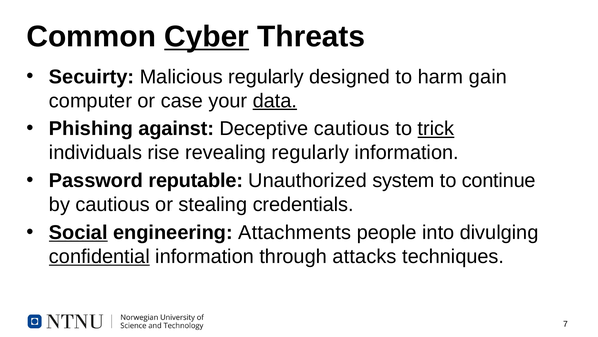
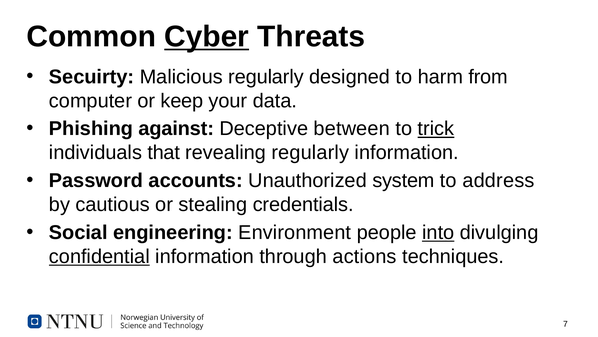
gain: gain -> from
case: case -> keep
data underline: present -> none
Deceptive cautious: cautious -> between
rise: rise -> that
reputable: reputable -> accounts
continue: continue -> address
Social underline: present -> none
Attachments: Attachments -> Environment
into underline: none -> present
attacks: attacks -> actions
